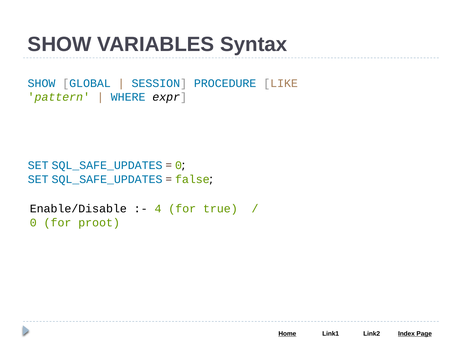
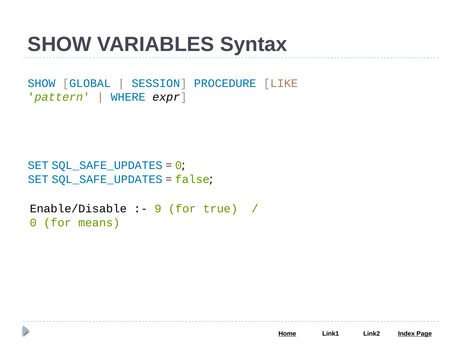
4: 4 -> 9
proot: proot -> means
